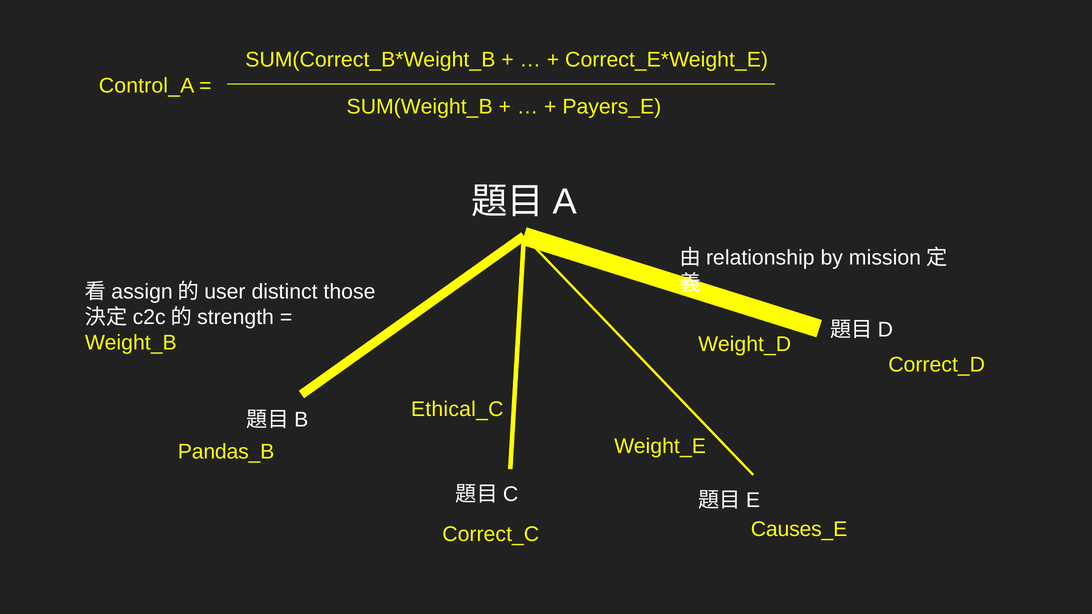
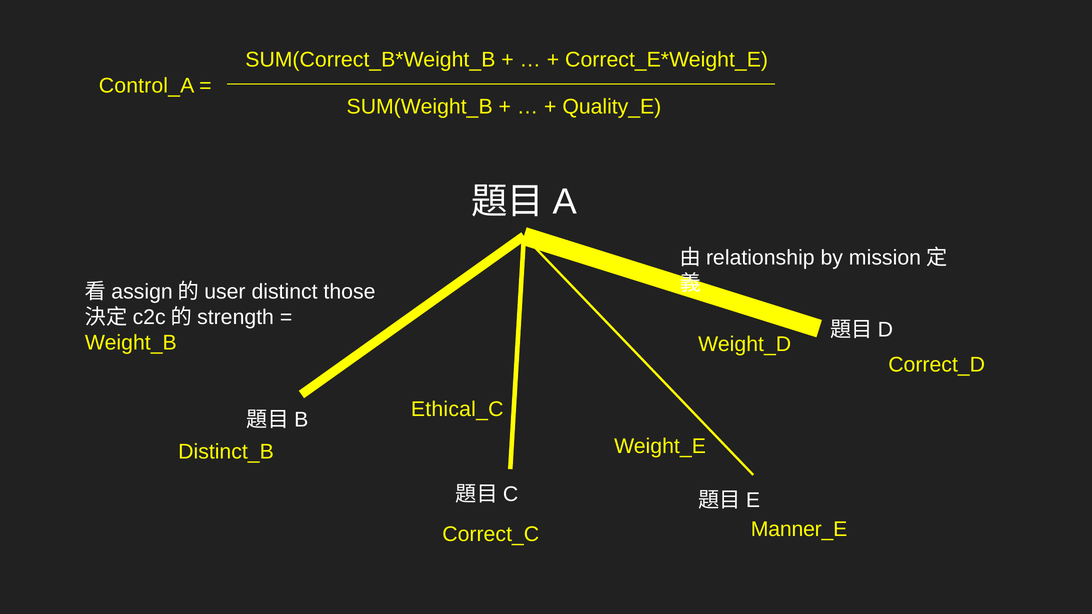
Payers_E: Payers_E -> Quality_E
Pandas_B: Pandas_B -> Distinct_B
Causes_E: Causes_E -> Manner_E
